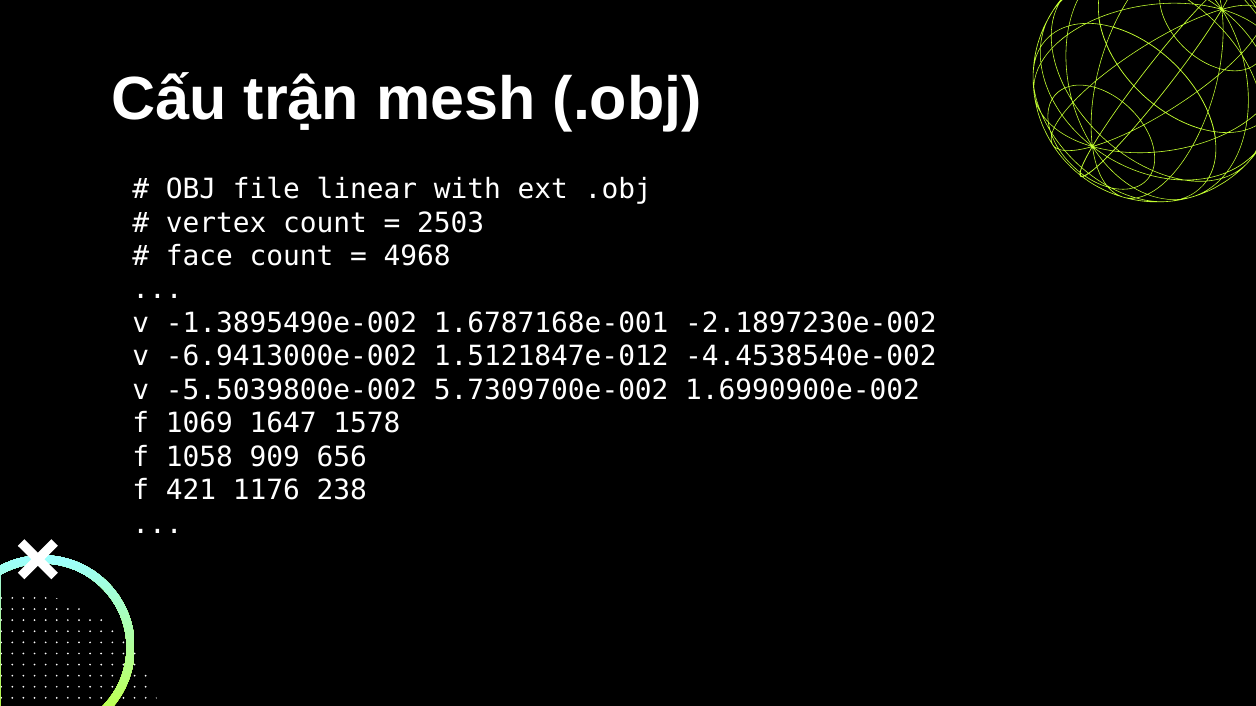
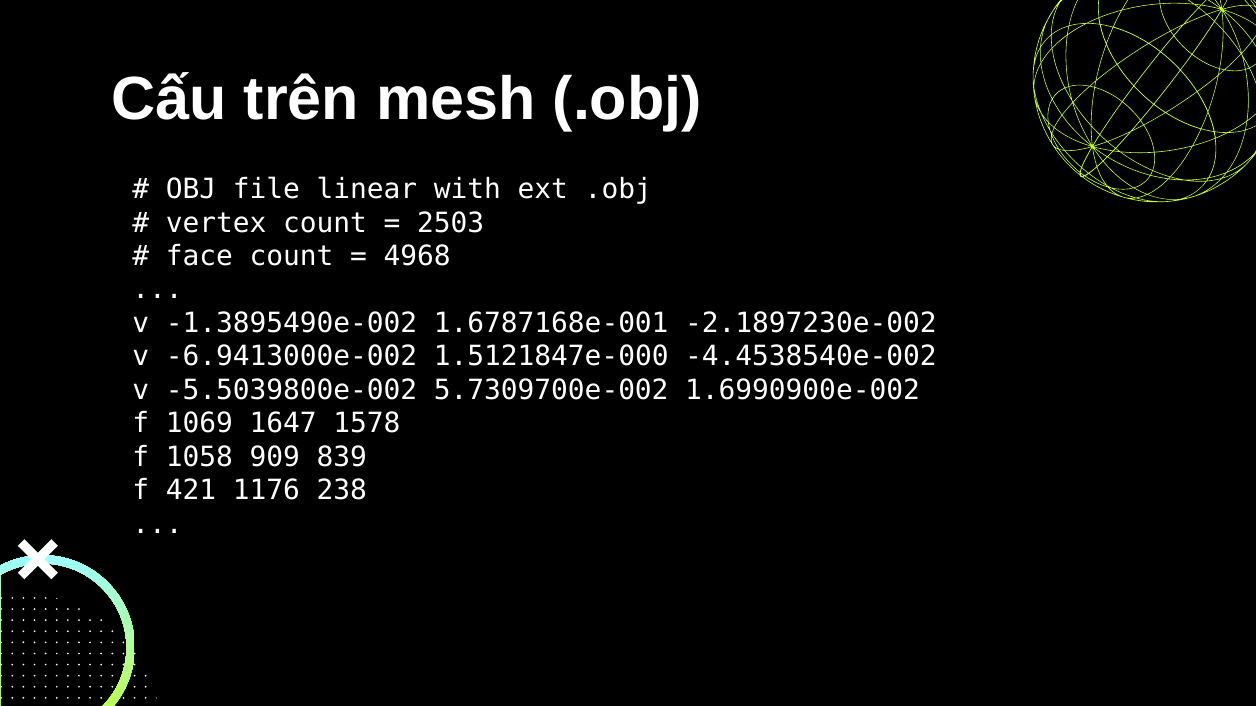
trận: trận -> trên
1.5121847e-012: 1.5121847e-012 -> 1.5121847e-000
656: 656 -> 839
